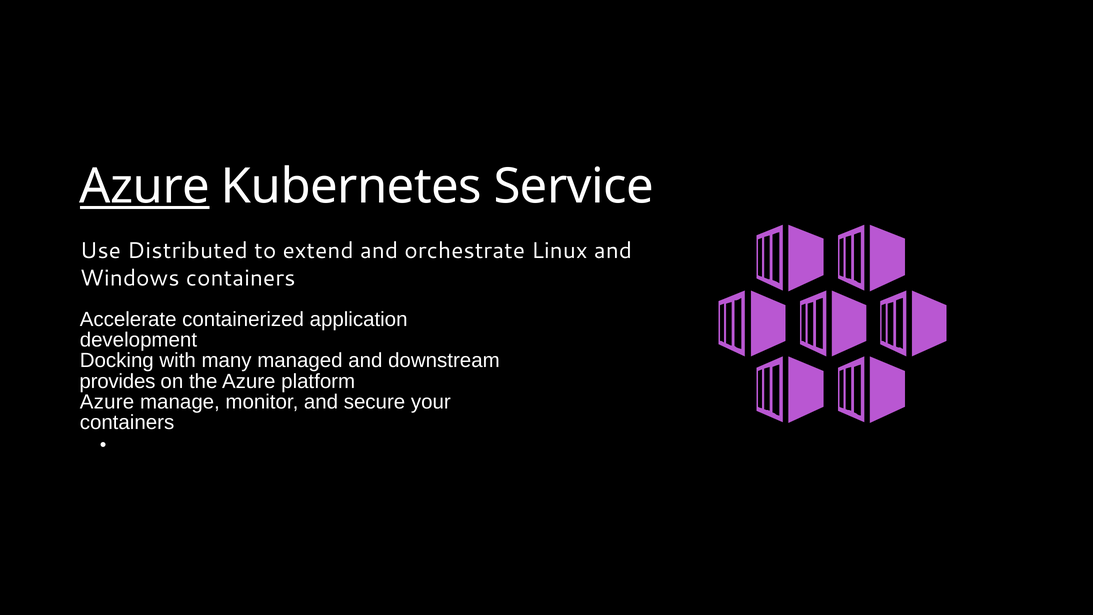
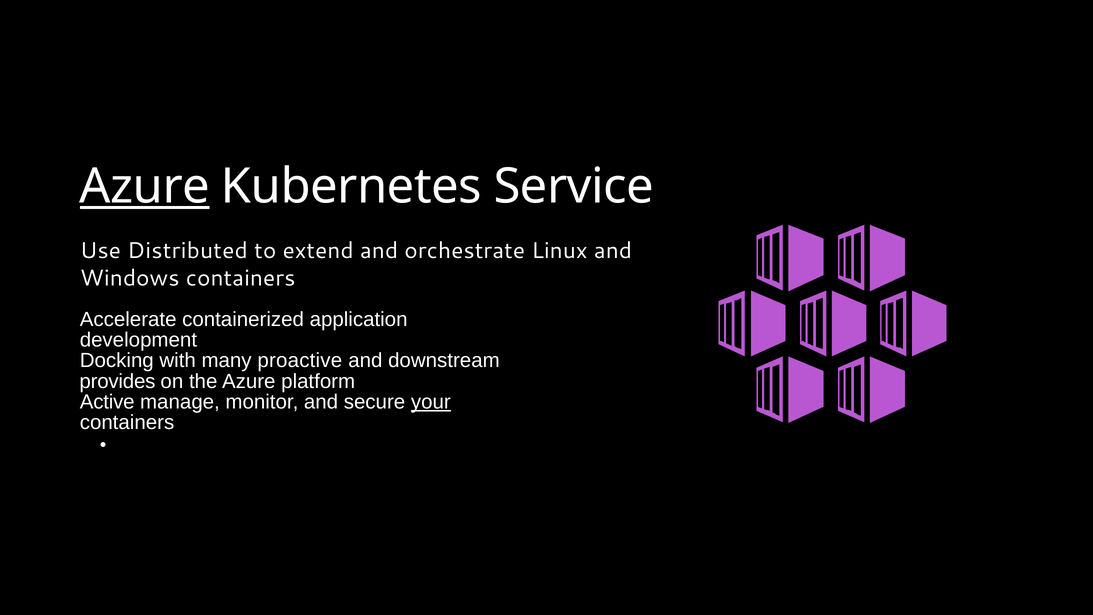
managed: managed -> proactive
Azure at (107, 402): Azure -> Active
your underline: none -> present
